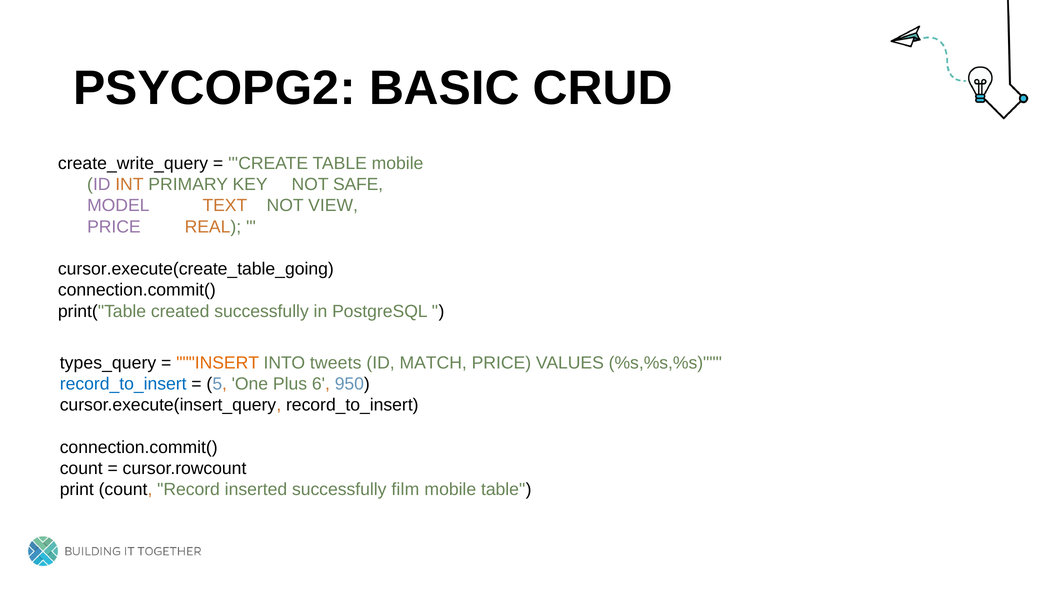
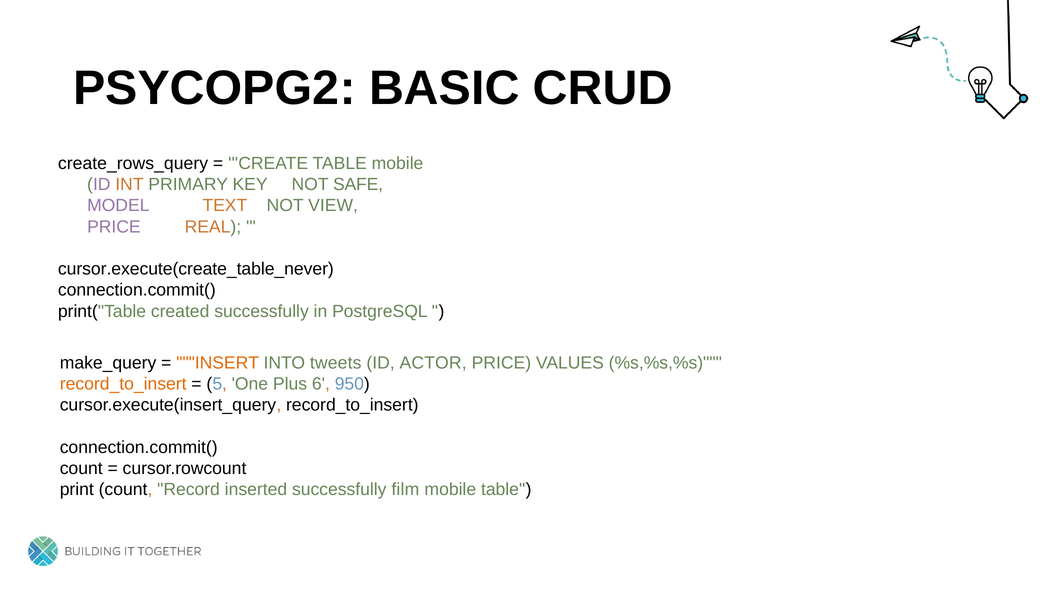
create_write_query: create_write_query -> create_rows_query
cursor.execute(create_table_going: cursor.execute(create_table_going -> cursor.execute(create_table_never
types_query: types_query -> make_query
MATCH: MATCH -> ACTOR
record_to_insert at (123, 384) colour: blue -> orange
